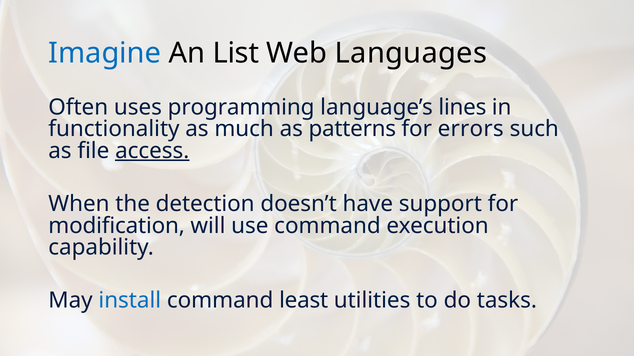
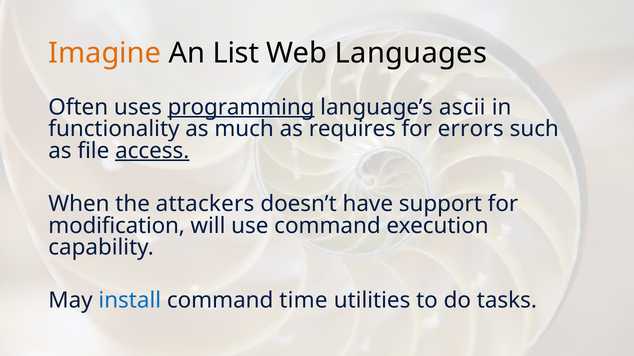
Imagine colour: blue -> orange
programming underline: none -> present
lines: lines -> ascii
patterns: patterns -> requires
detection: detection -> attackers
least: least -> time
